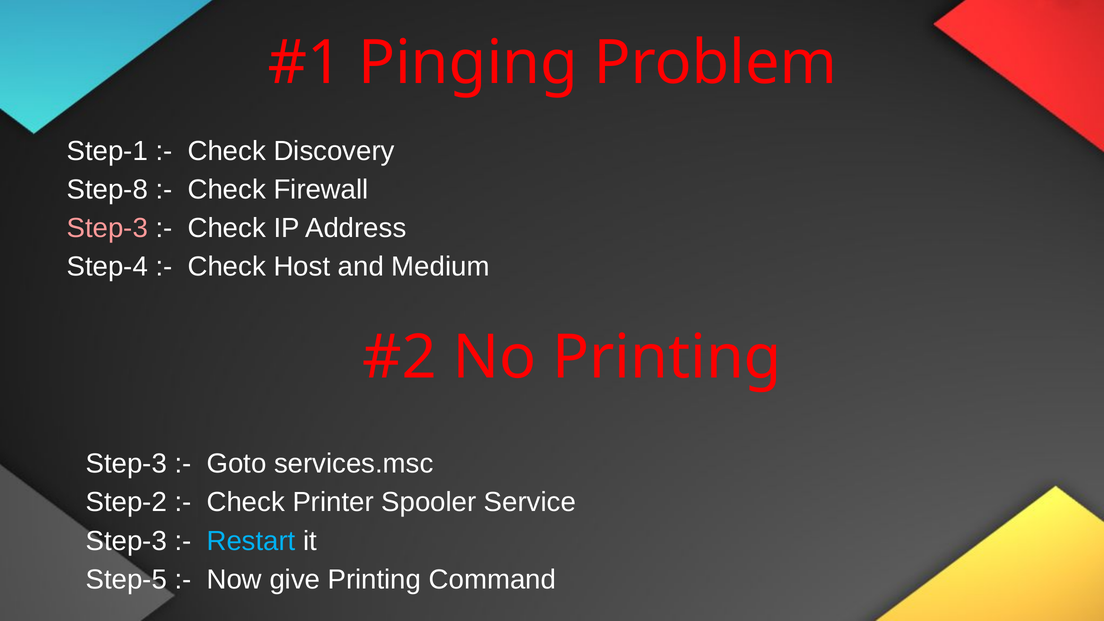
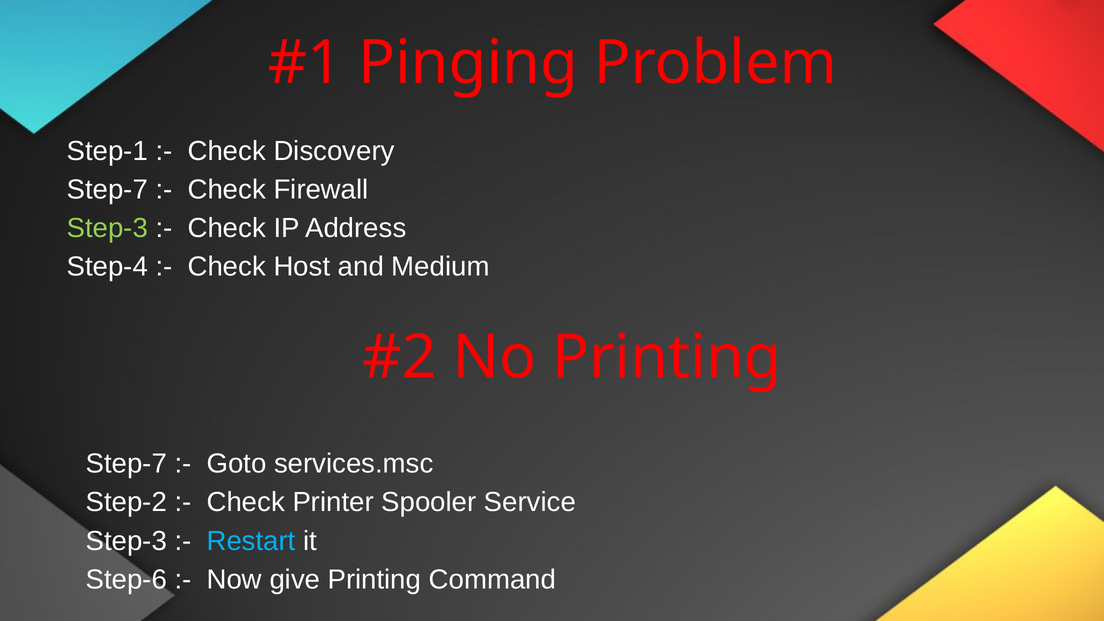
Step-8 at (107, 190): Step-8 -> Step-7
Step-3 at (107, 228) colour: pink -> light green
Step-3 at (126, 464): Step-3 -> Step-7
Step-5: Step-5 -> Step-6
